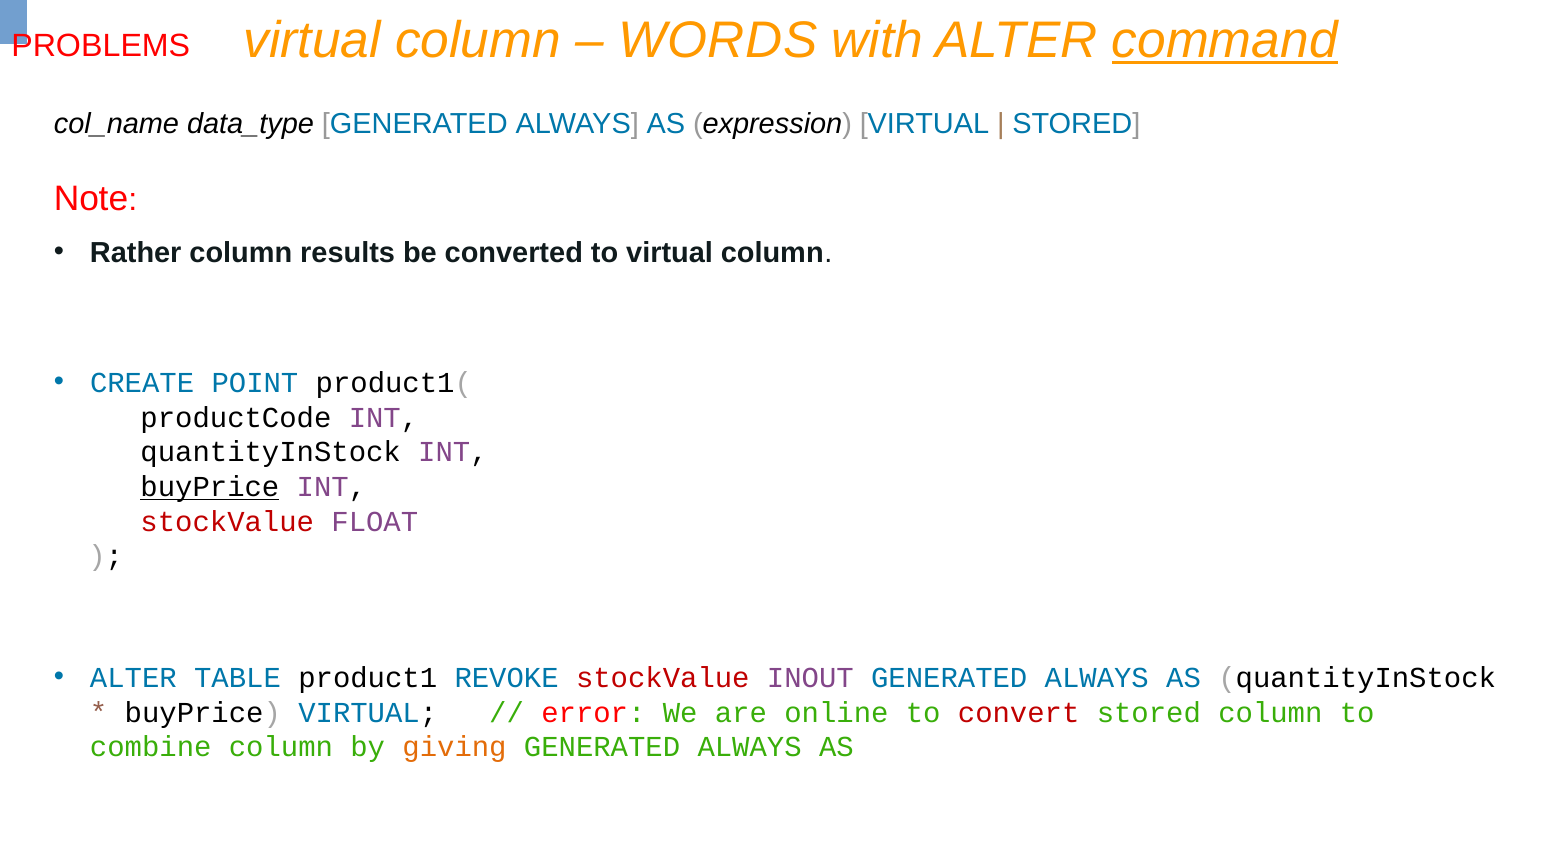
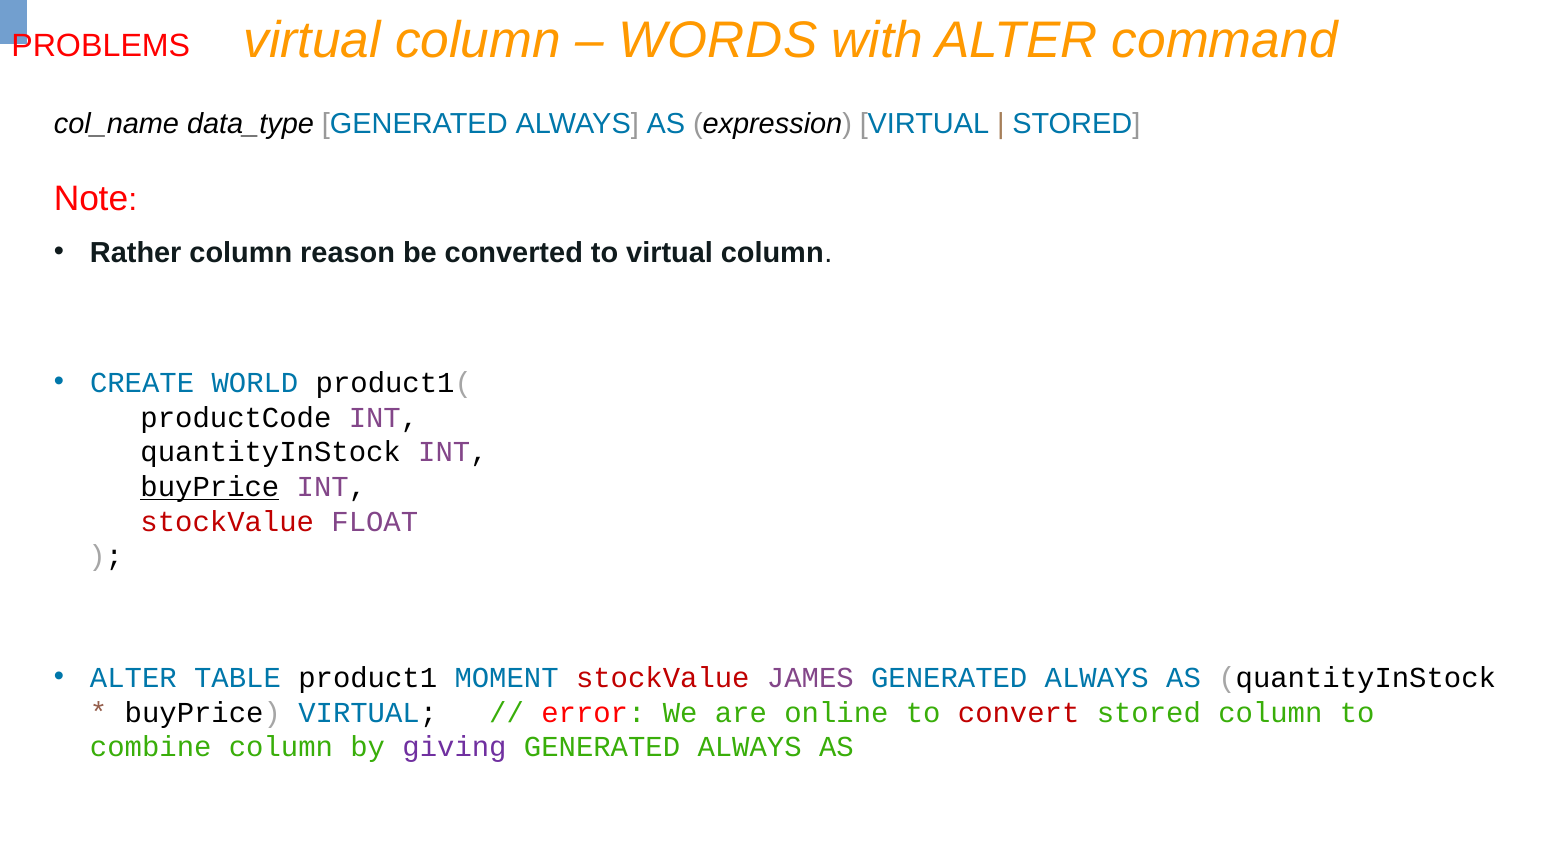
command underline: present -> none
results: results -> reason
POINT: POINT -> WORLD
REVOKE: REVOKE -> MOMENT
INOUT: INOUT -> JAMES
giving colour: orange -> purple
